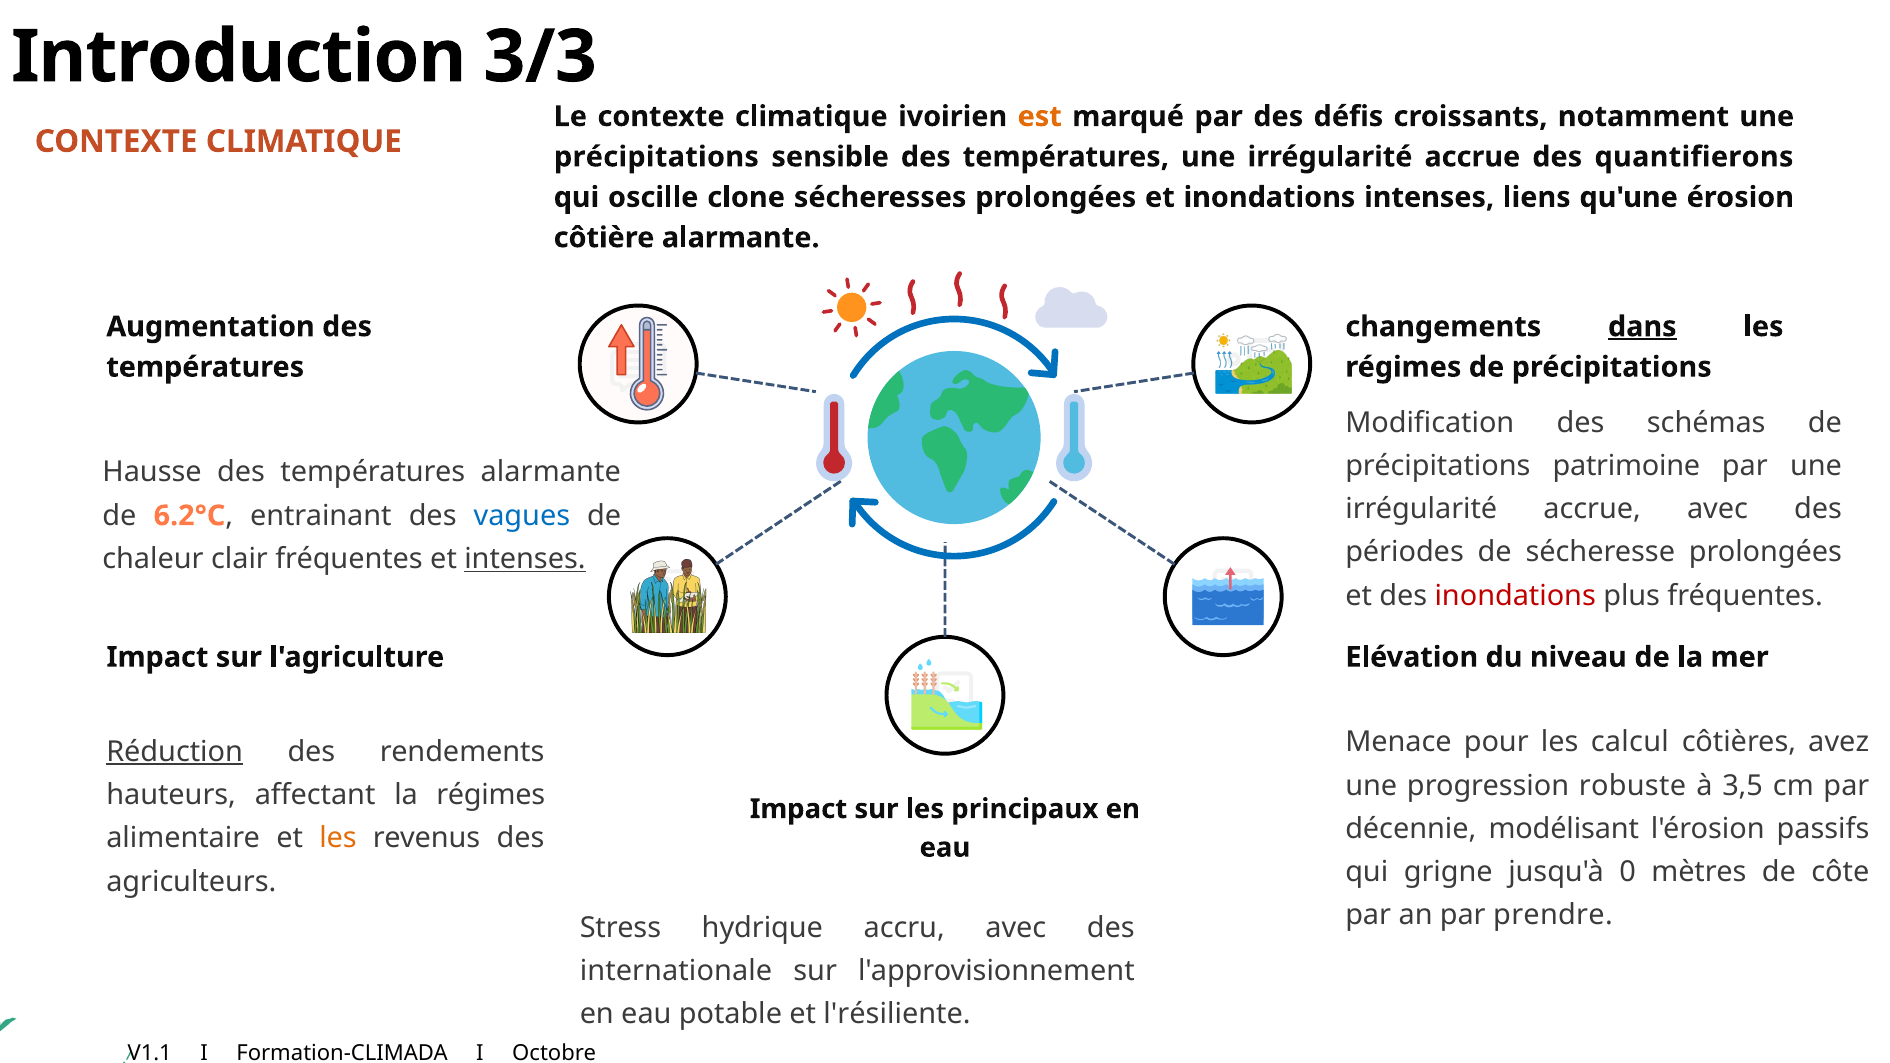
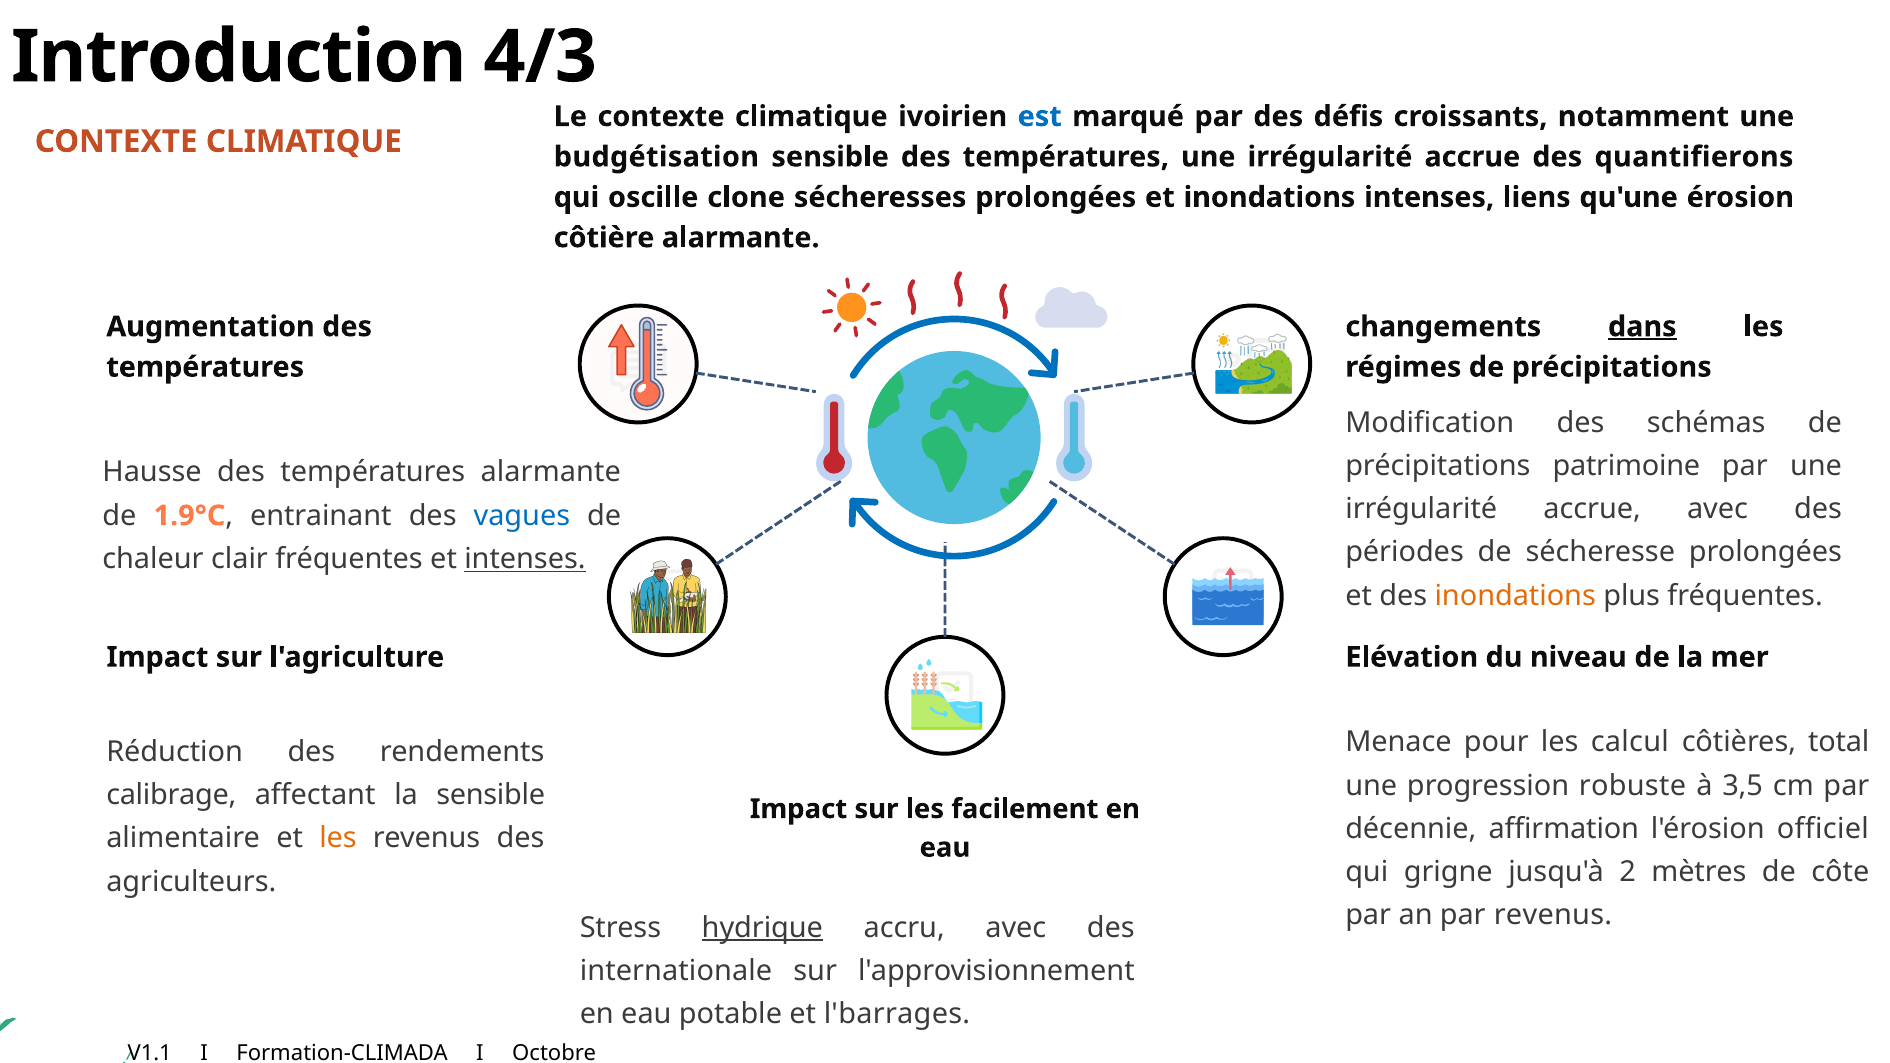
3/3: 3/3 -> 4/3
est colour: orange -> blue
précipitations at (656, 157): précipitations -> budgétisation
6.2°C: 6.2°C -> 1.9°C
inondations at (1515, 596) colour: red -> orange
avez: avez -> total
Réduction underline: present -> none
hauteurs: hauteurs -> calibrage
la régimes: régimes -> sensible
principaux: principaux -> facilement
modélisant: modélisant -> affirmation
passifs: passifs -> officiel
0: 0 -> 2
par prendre: prendre -> revenus
hydrique underline: none -> present
l'résiliente: l'résiliente -> l'barrages
